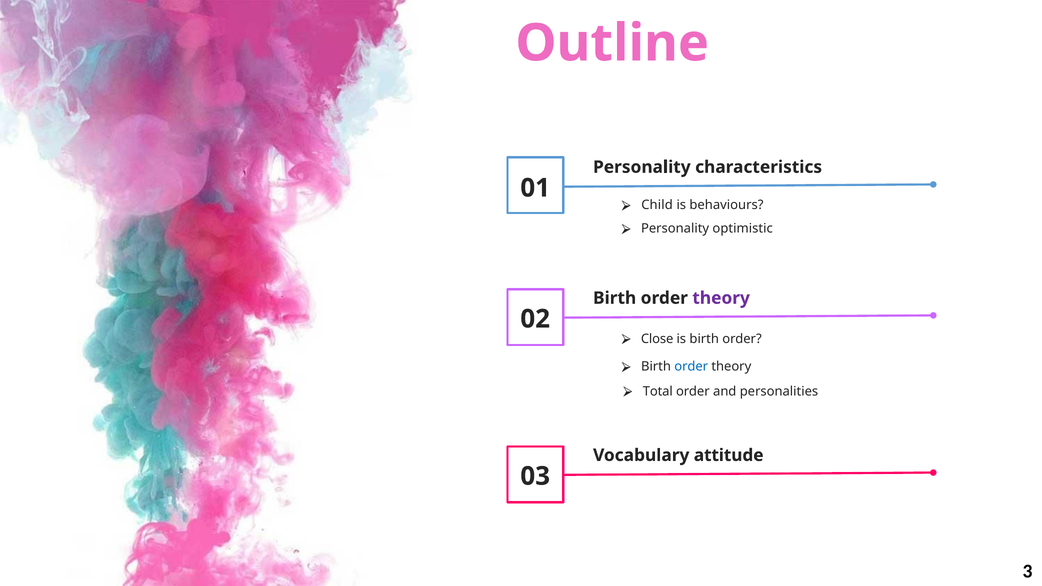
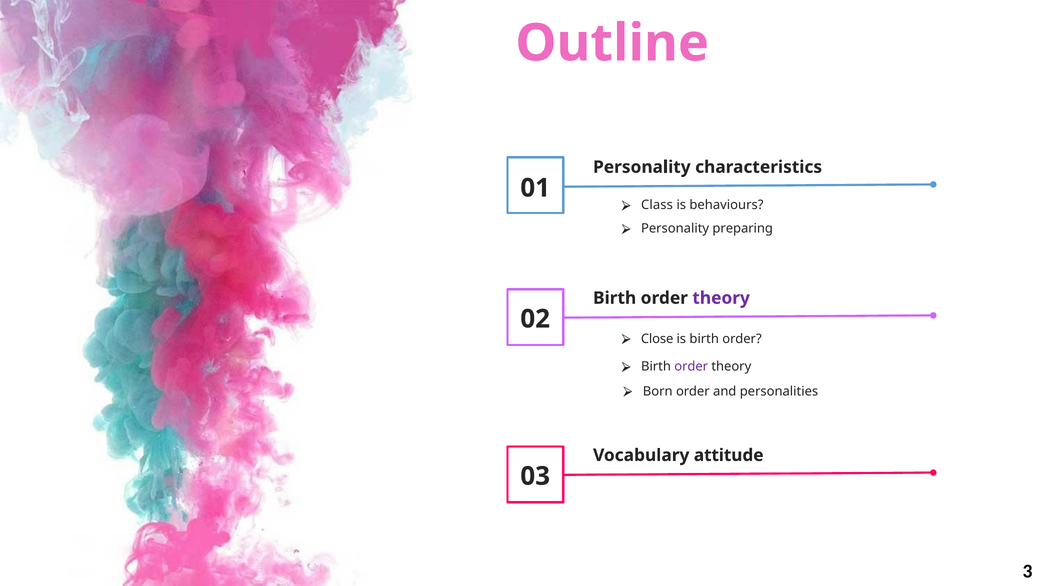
Child: Child -> Class
optimistic: optimistic -> preparing
order at (691, 367) colour: blue -> purple
Total: Total -> Born
